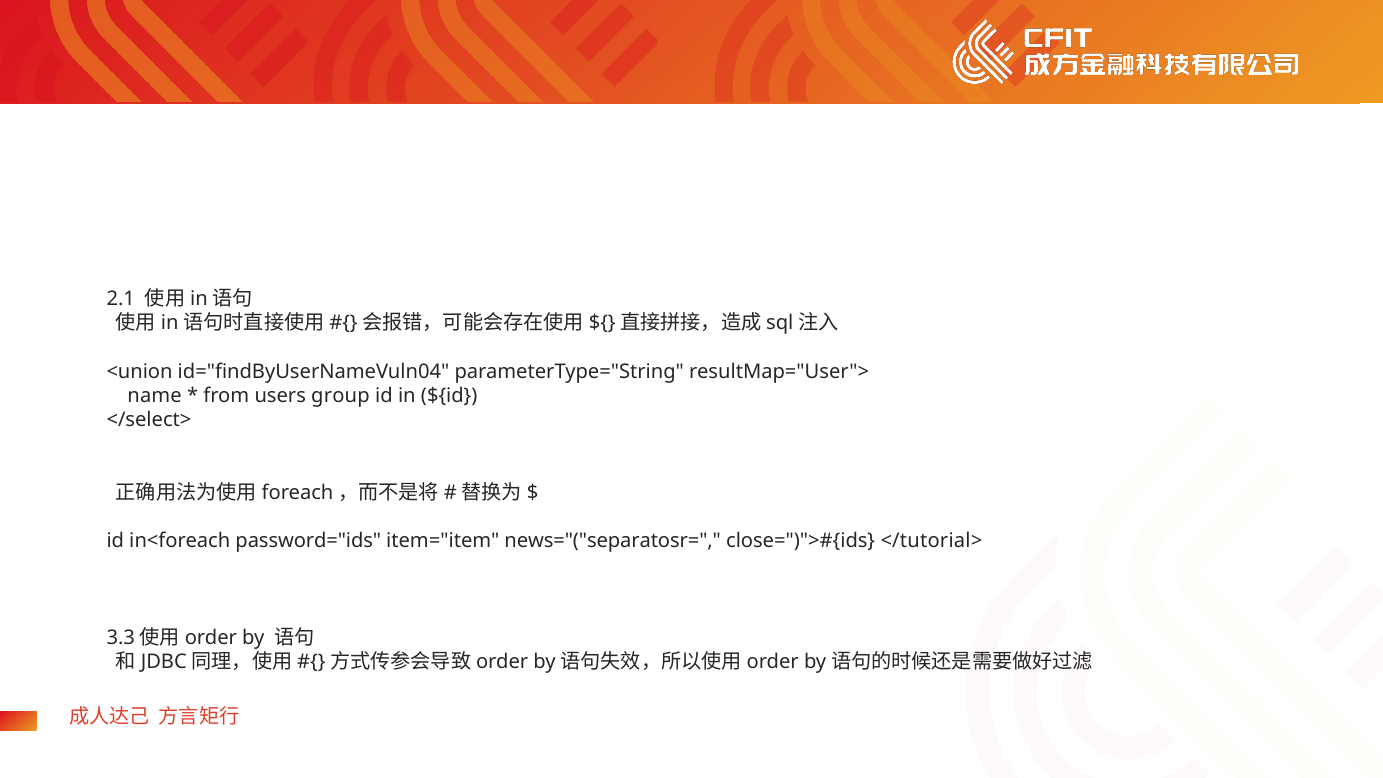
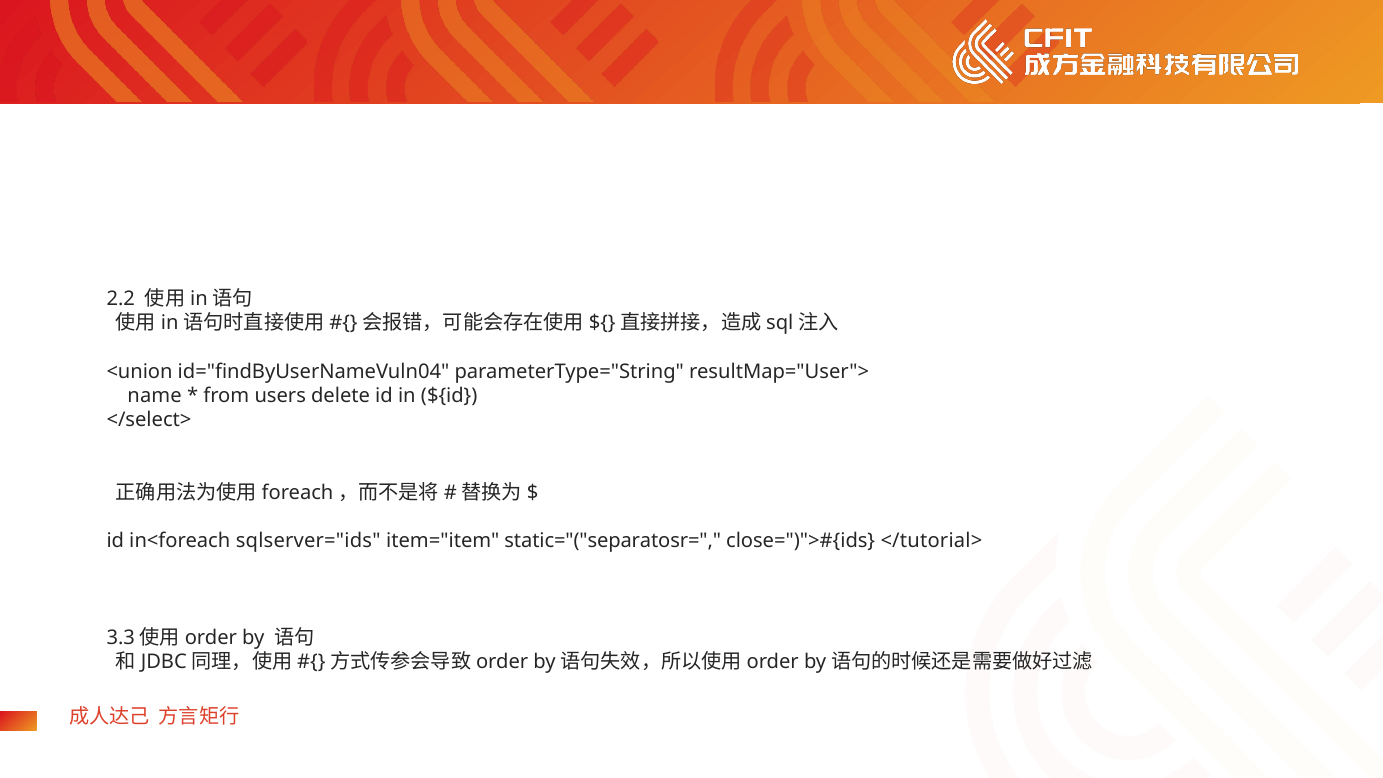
2.1: 2.1 -> 2.2
group: group -> delete
password="ids: password="ids -> sqlserver="ids
news="("separatosr=: news="("separatosr= -> static="("separatosr=
